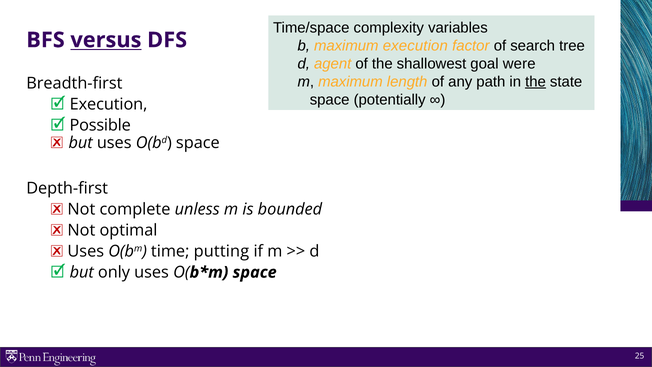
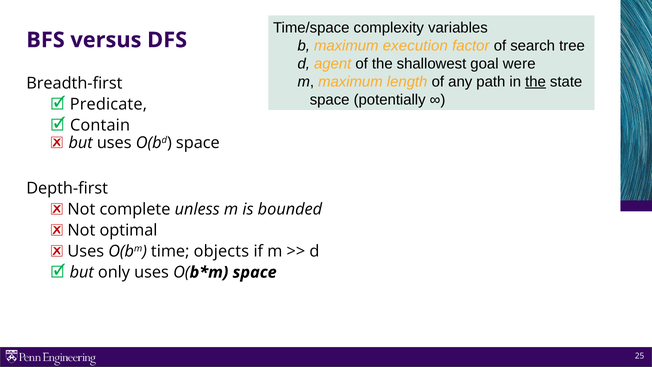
versus underline: present -> none
Execution at (109, 104): Execution -> Predicate
Possible: Possible -> Contain
putting: putting -> objects
